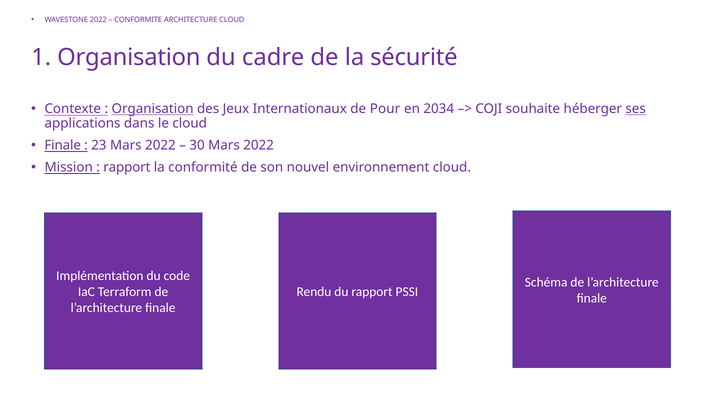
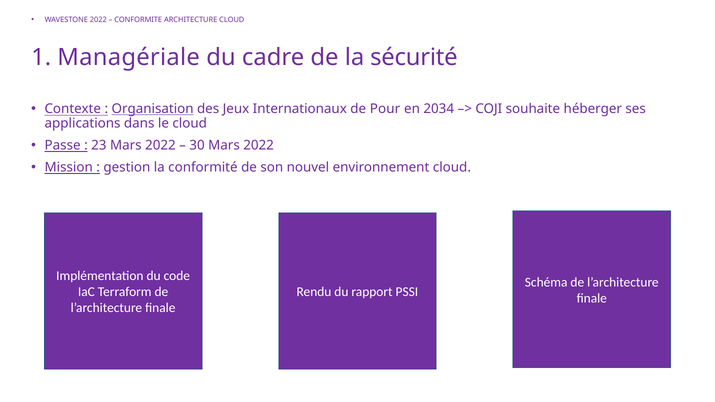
1 Organisation: Organisation -> Managériale
ses underline: present -> none
Finale at (63, 146): Finale -> Passe
rapport at (127, 167): rapport -> gestion
